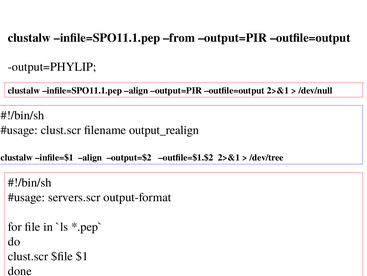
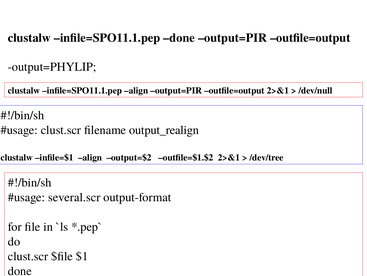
infile=SPO11.1.pep from: from -> done
servers.scr: servers.scr -> several.scr
